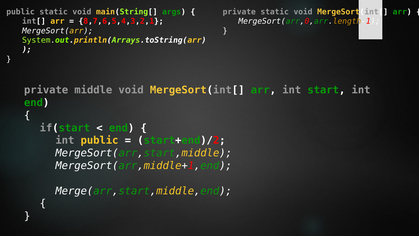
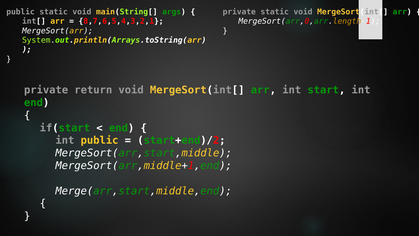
middle: middle -> return
